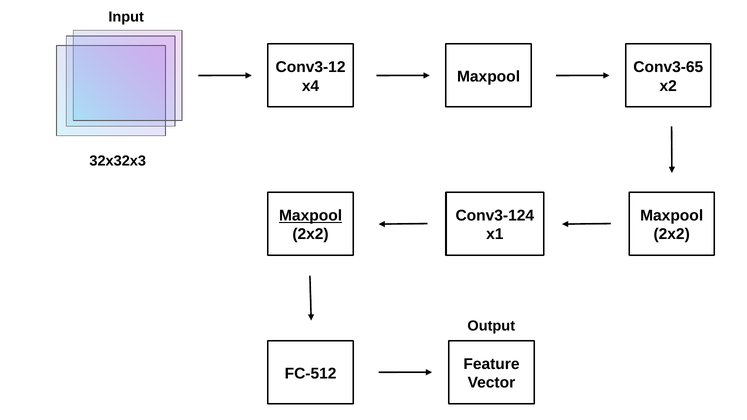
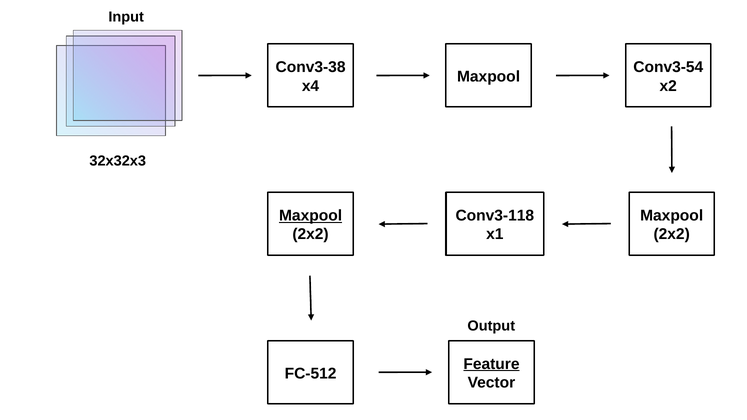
Conv3-12: Conv3-12 -> Conv3-38
Conv3-65: Conv3-65 -> Conv3-54
Conv3-124: Conv3-124 -> Conv3-118
Feature underline: none -> present
